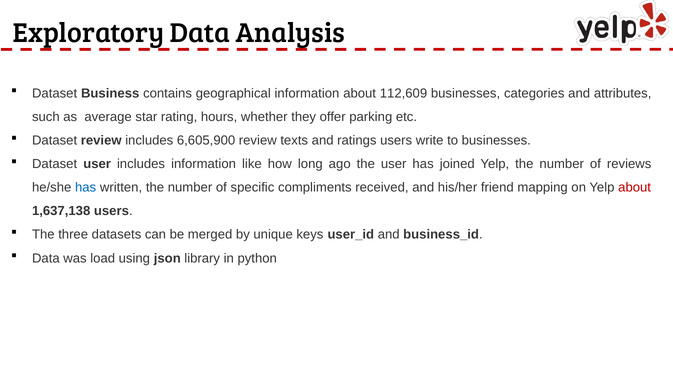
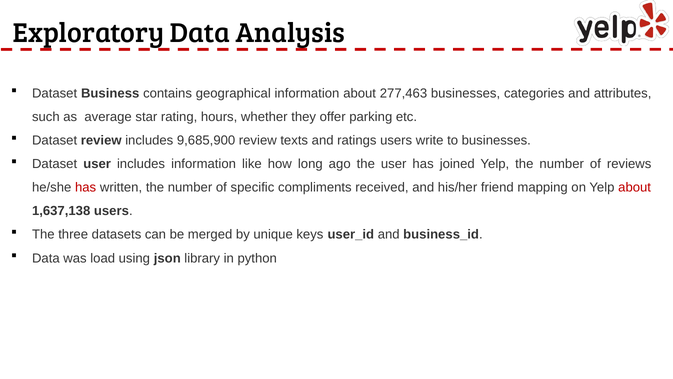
112,609: 112,609 -> 277,463
6,605,900: 6,605,900 -> 9,685,900
has at (86, 187) colour: blue -> red
